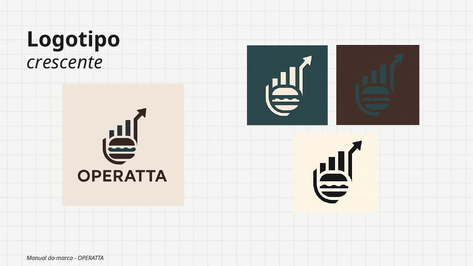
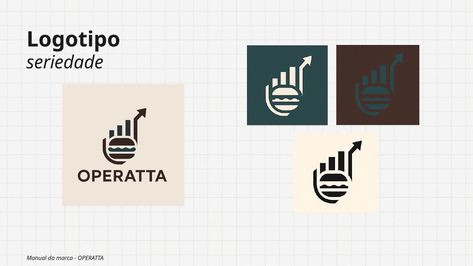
crescente: crescente -> seriedade
